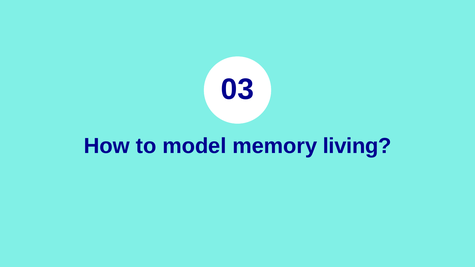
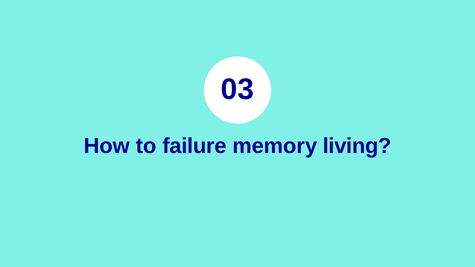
model: model -> failure
